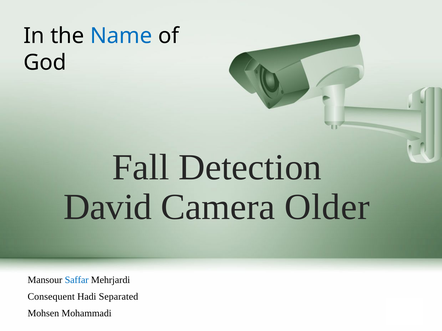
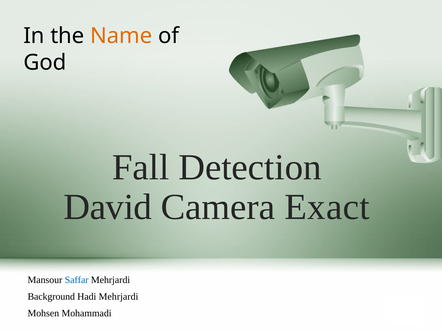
Name colour: blue -> orange
Older: Older -> Exact
Consequent: Consequent -> Background
Hadi Separated: Separated -> Mehrjardi
